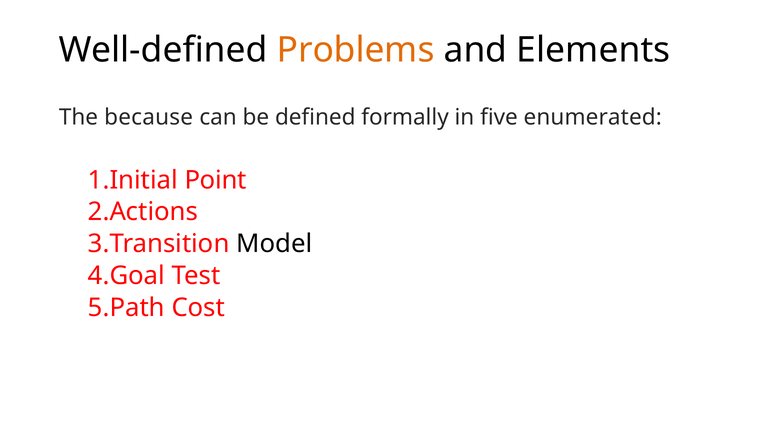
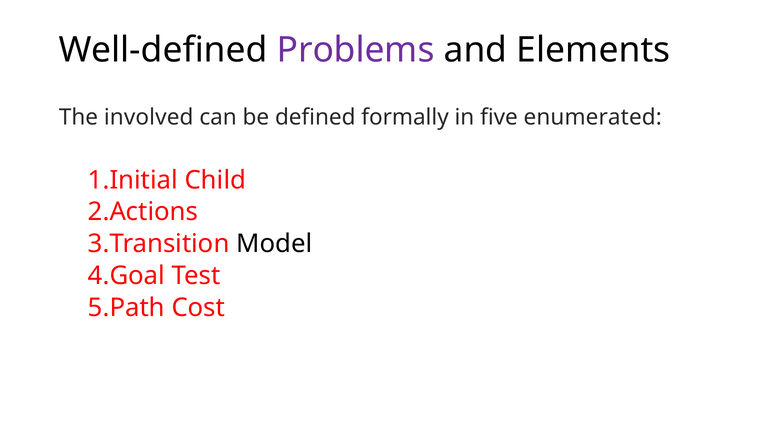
Problems colour: orange -> purple
because: because -> involved
Point: Point -> Child
